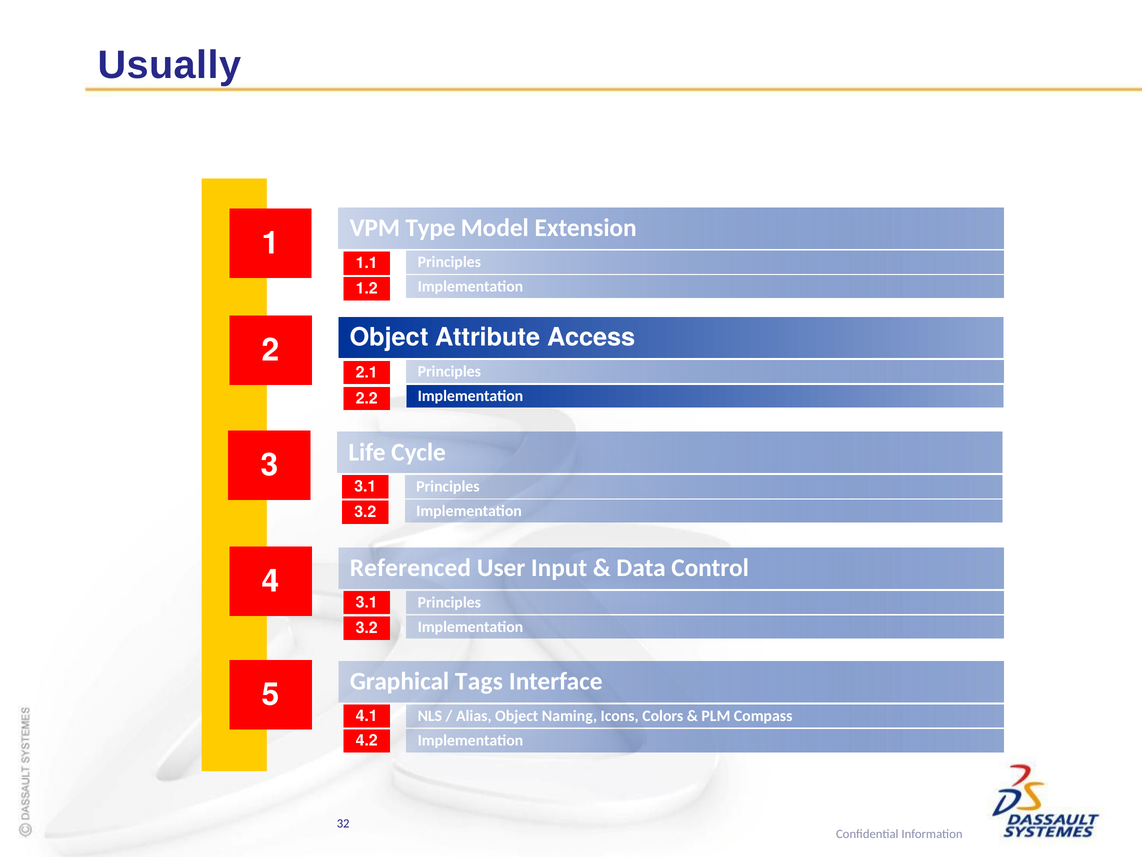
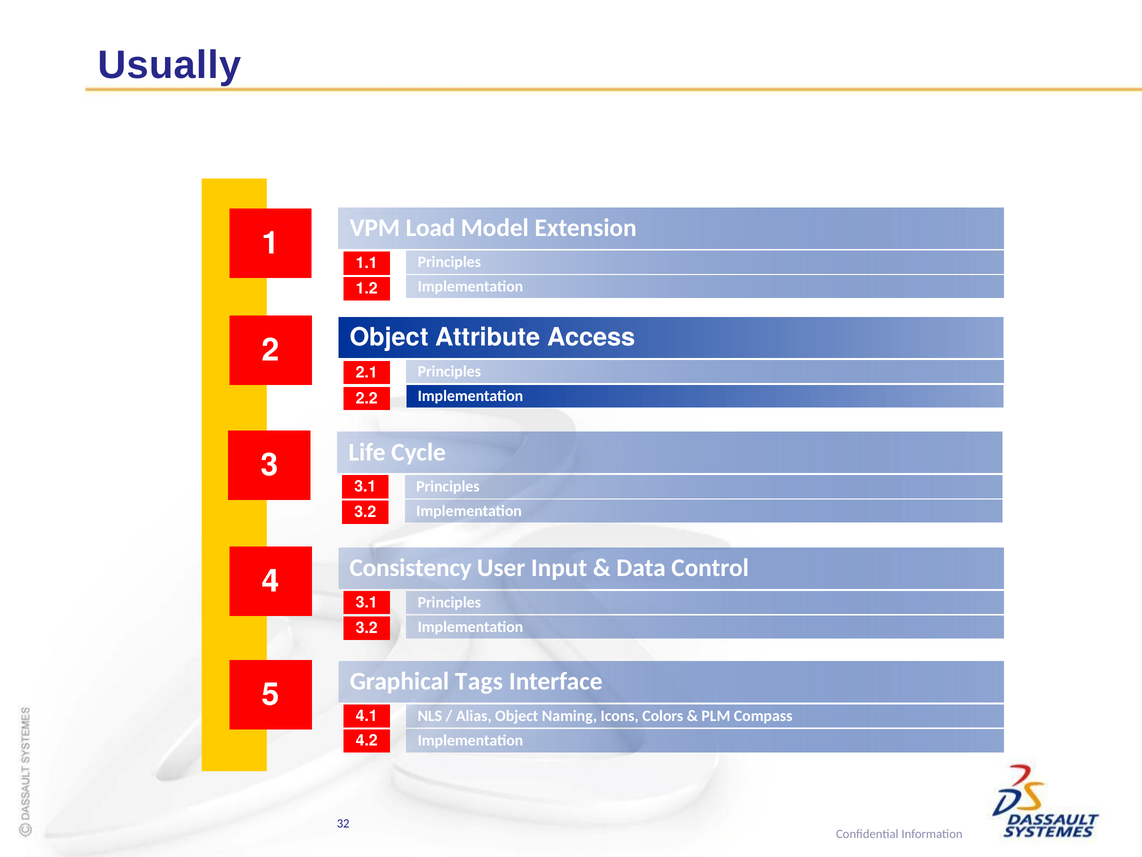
Type: Type -> Load
Referenced: Referenced -> Consistency
